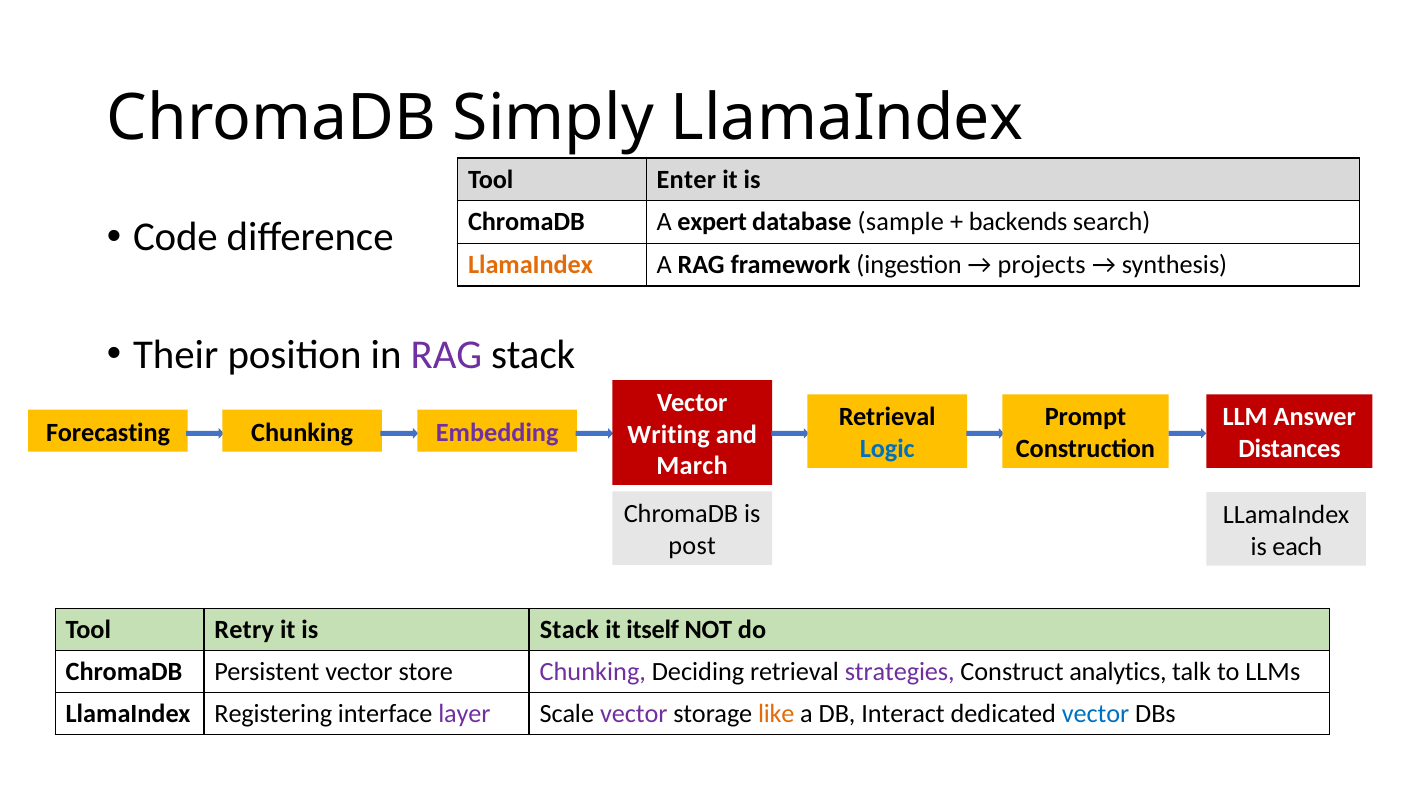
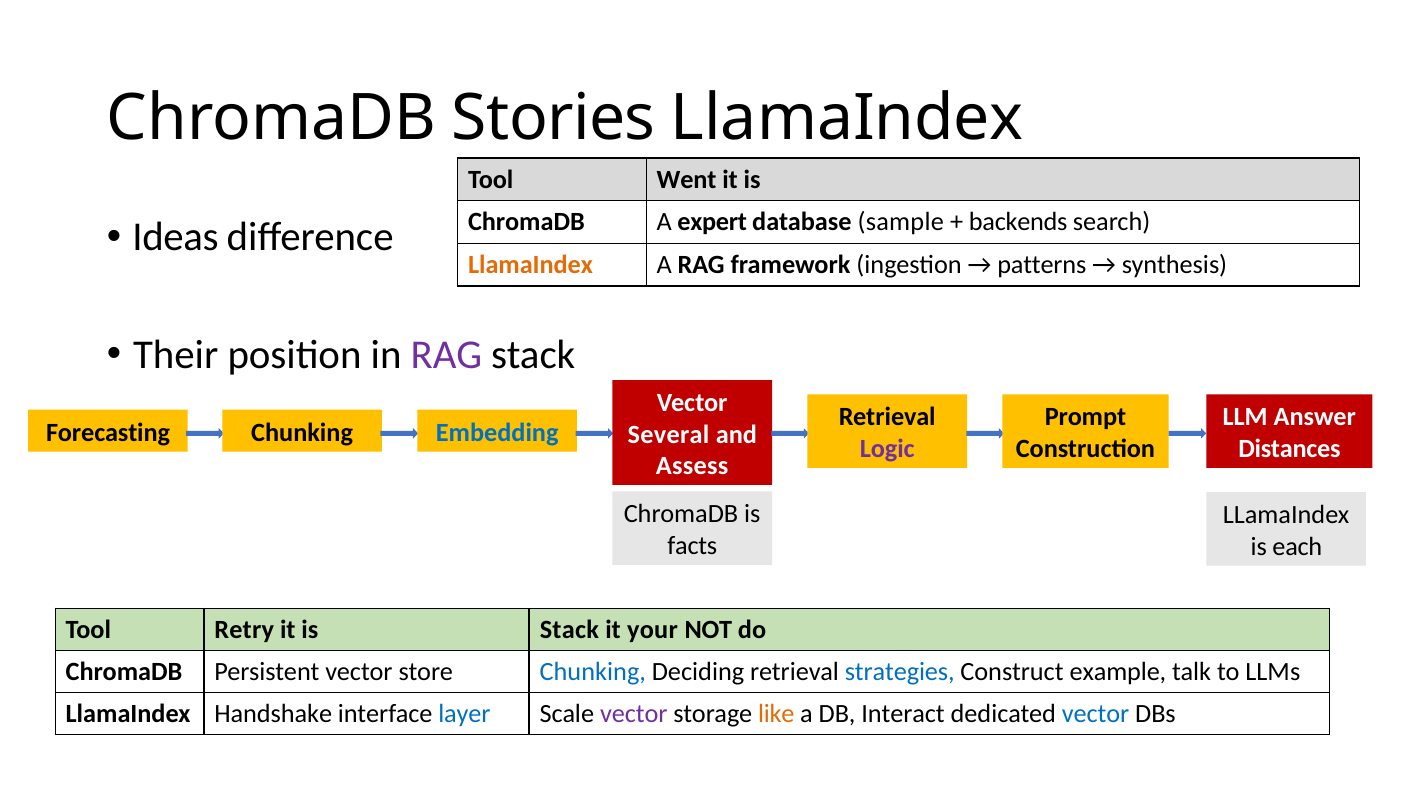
Simply: Simply -> Stories
Enter: Enter -> Went
Code: Code -> Ideas
projects: projects -> patterns
Embedding colour: purple -> blue
Writing: Writing -> Several
Logic colour: blue -> purple
March: March -> Assess
post: post -> facts
itself: itself -> your
Chunking at (593, 672) colour: purple -> blue
strategies colour: purple -> blue
analytics: analytics -> example
Registering: Registering -> Handshake
layer colour: purple -> blue
